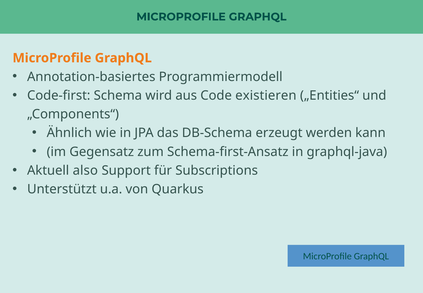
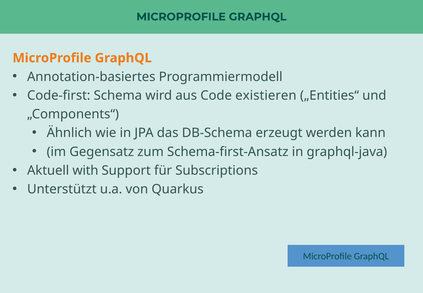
also: also -> with
